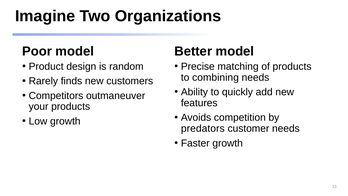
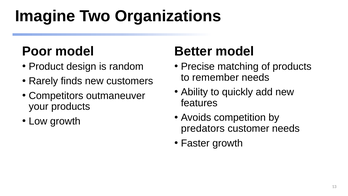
combining: combining -> remember
